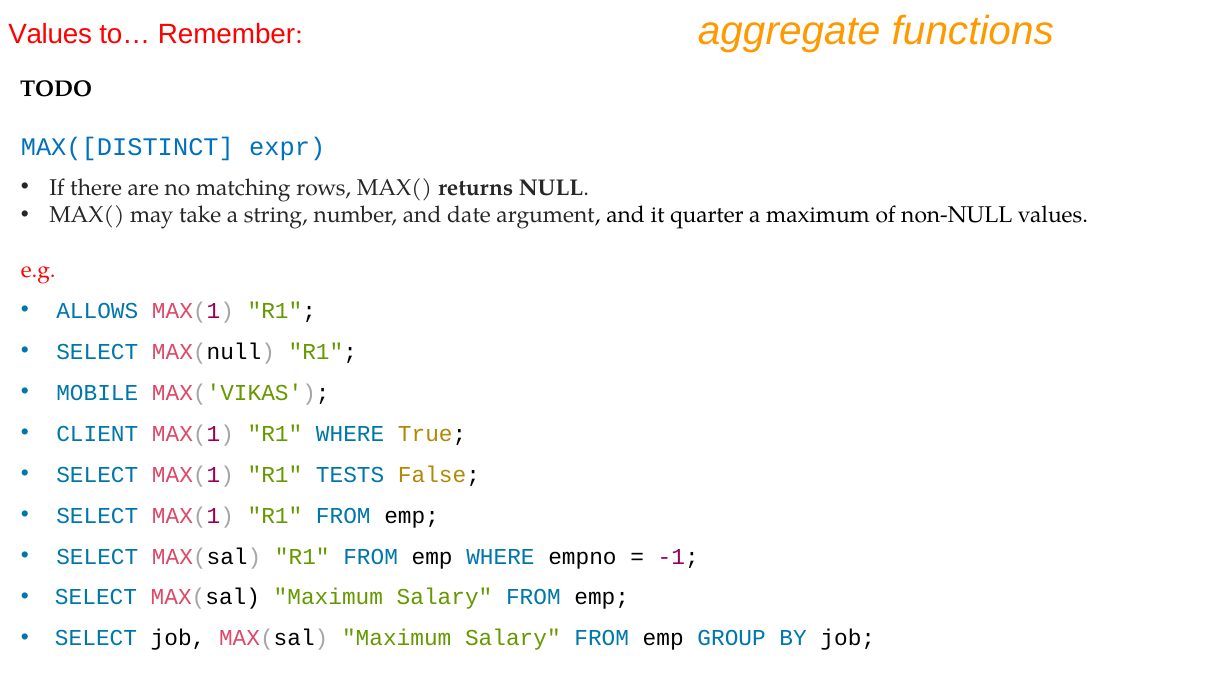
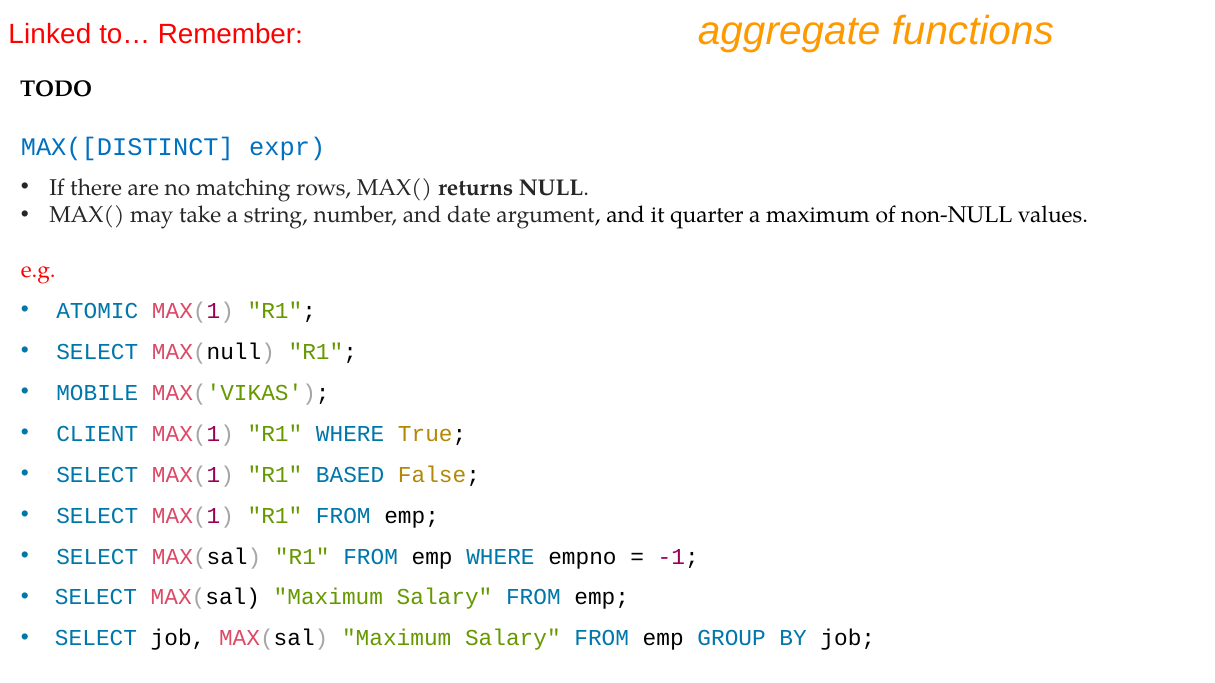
Values at (50, 35): Values -> Linked
ALLOWS: ALLOWS -> ATOMIC
TESTS: TESTS -> BASED
